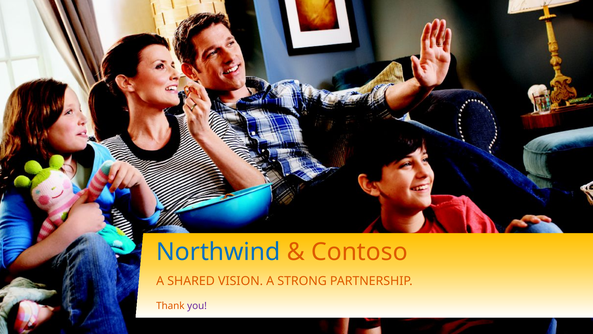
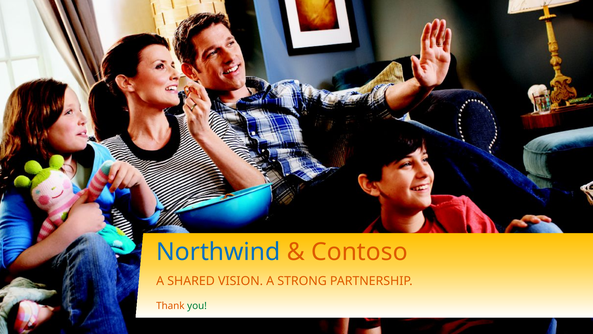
you colour: purple -> green
